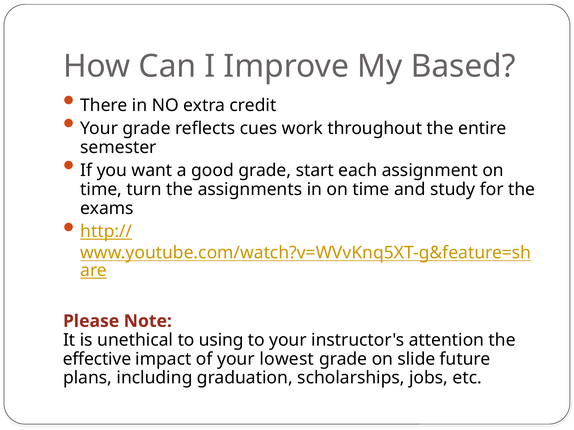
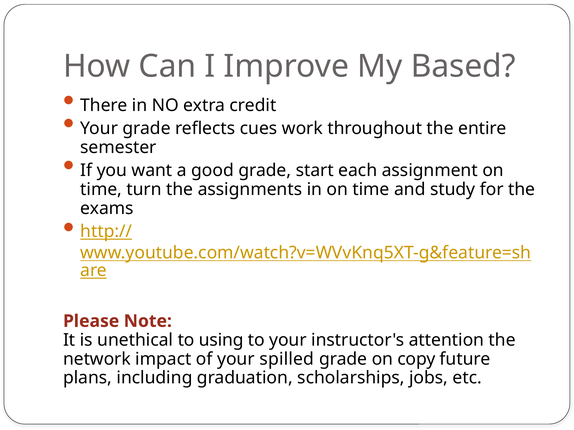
effective: effective -> network
lowest: lowest -> spilled
slide: slide -> copy
